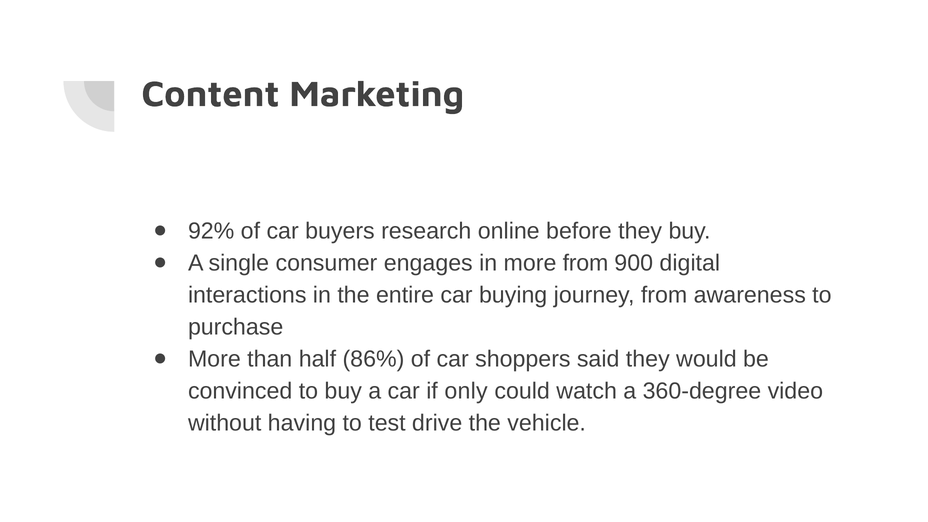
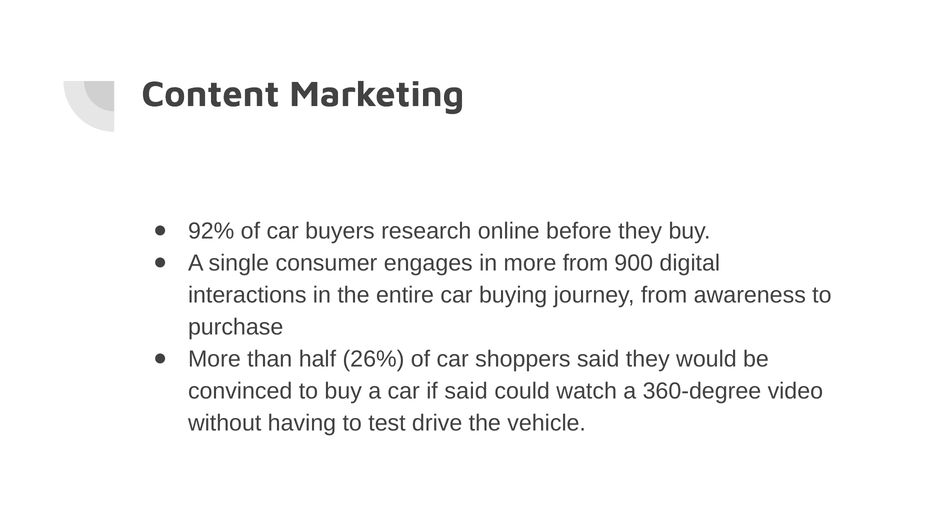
86%: 86% -> 26%
if only: only -> said
